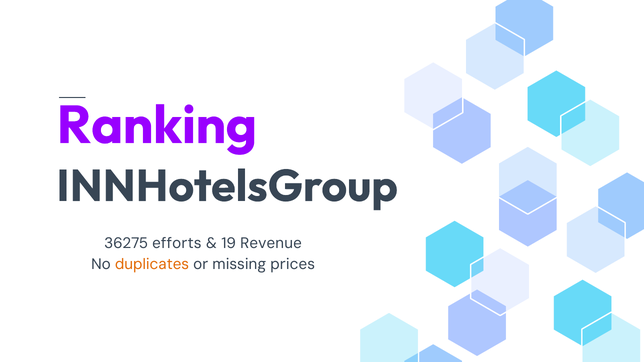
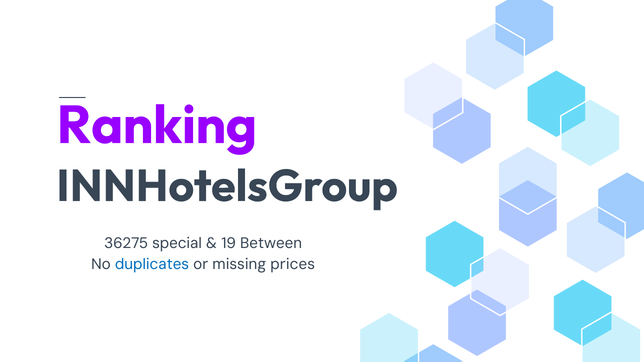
efforts: efforts -> special
Revenue: Revenue -> Between
duplicates colour: orange -> blue
